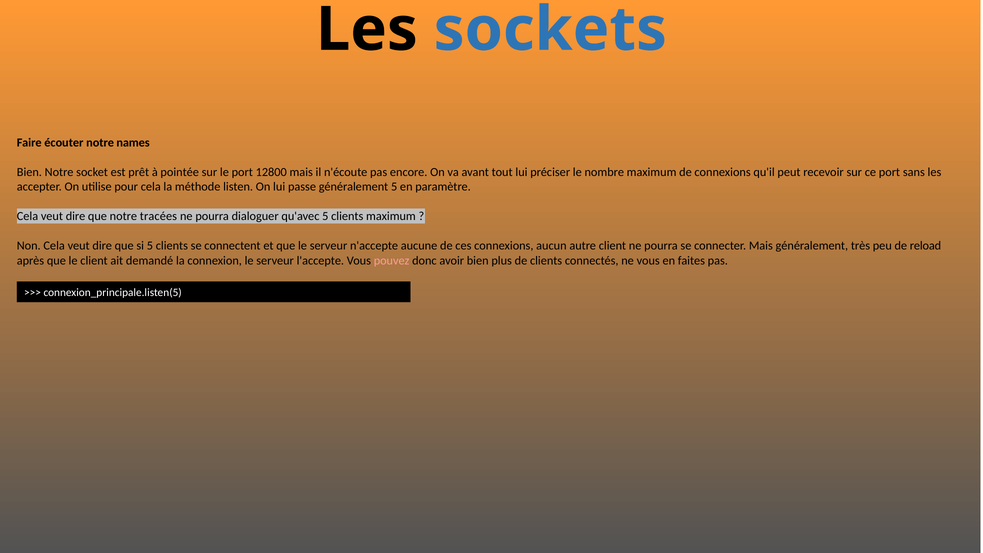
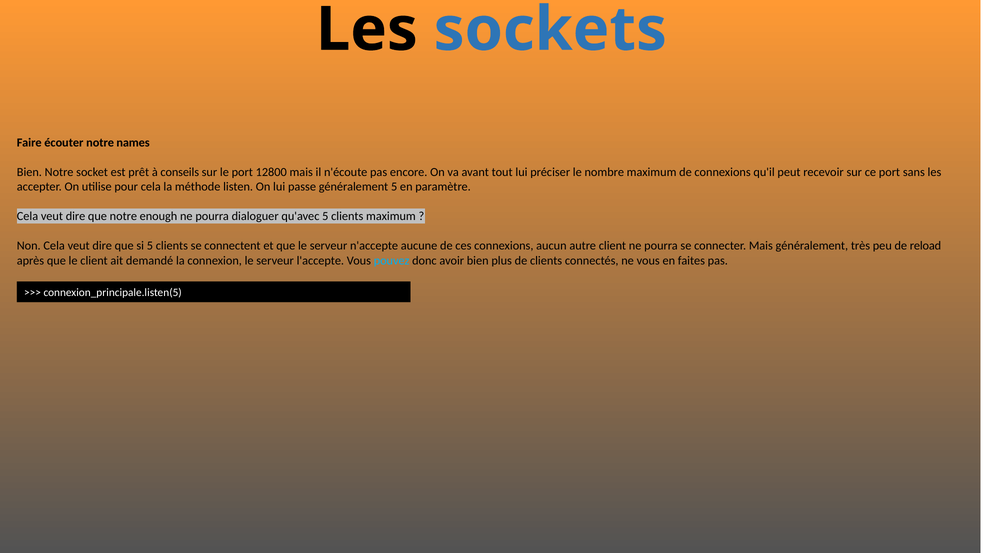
pointée: pointée -> conseils
tracées: tracées -> enough
pouvez colour: pink -> light blue
